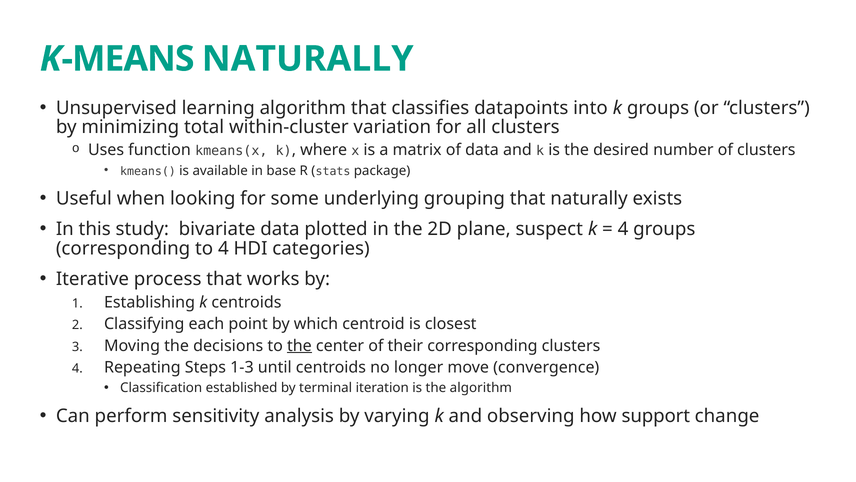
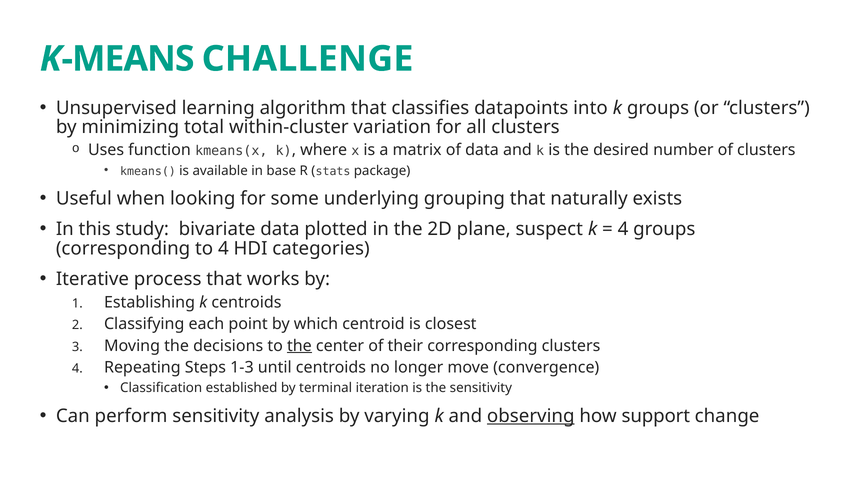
K-MEANS NATURALLY: NATURALLY -> CHALLENGE
the algorithm: algorithm -> sensitivity
observing underline: none -> present
